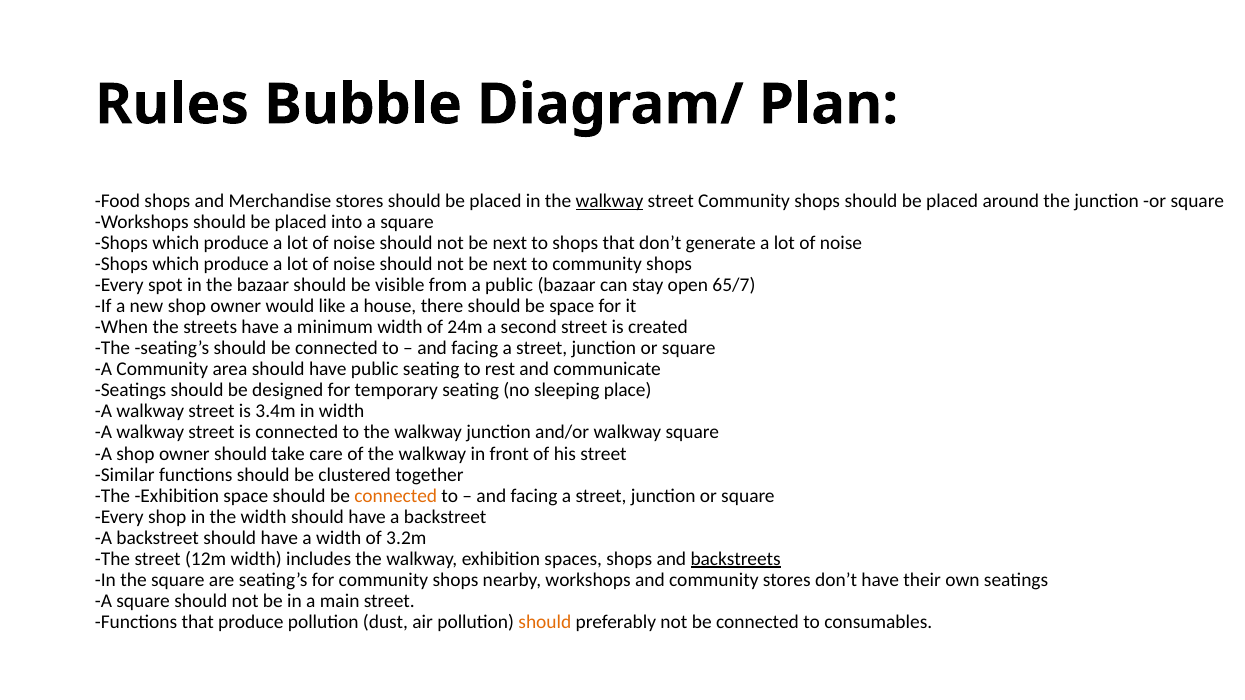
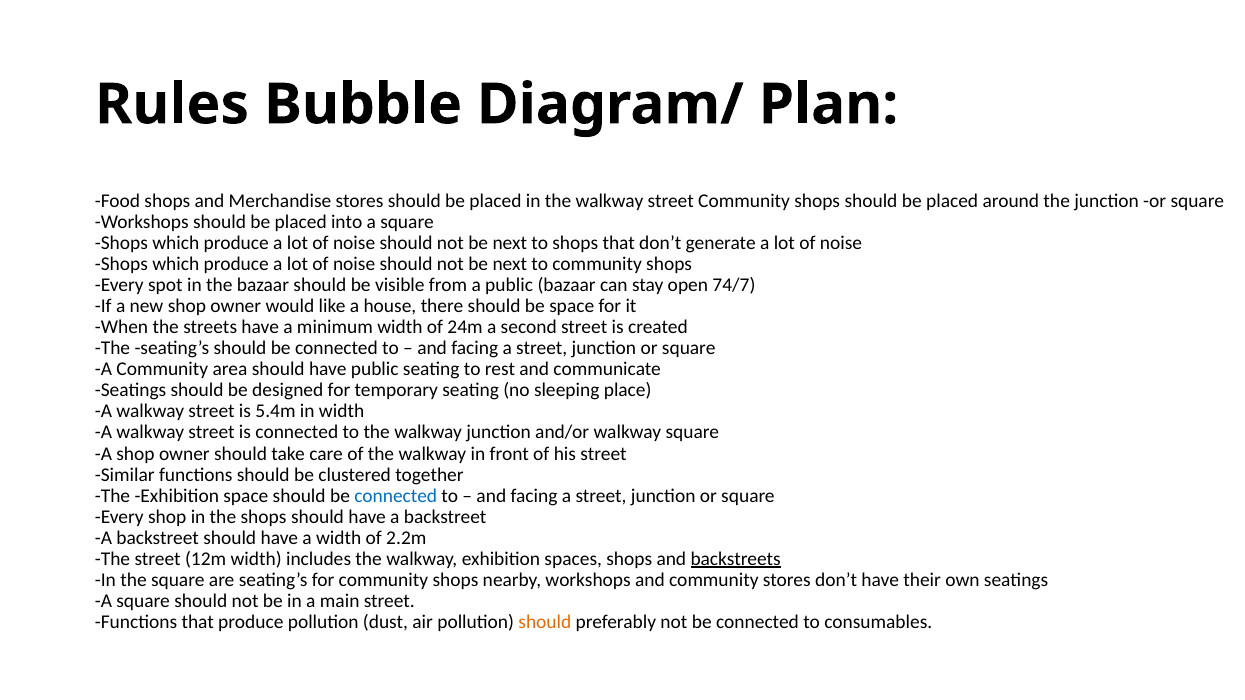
walkway at (610, 201) underline: present -> none
65/7: 65/7 -> 74/7
3.4m: 3.4m -> 5.4m
connected at (396, 496) colour: orange -> blue
the width: width -> shops
3.2m: 3.2m -> 2.2m
